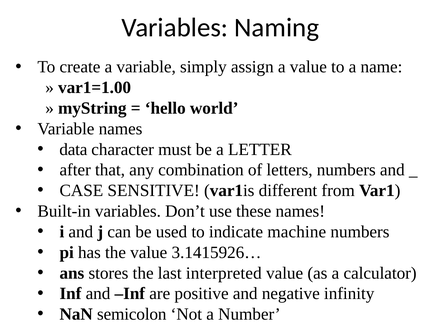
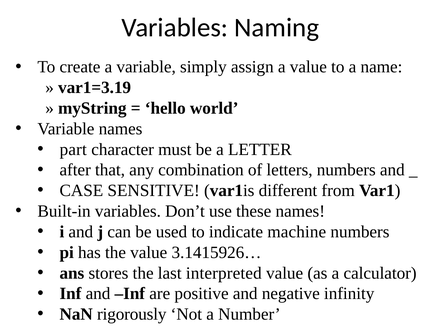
var1=1.00: var1=1.00 -> var1=3.19
data: data -> part
semicolon: semicolon -> rigorously
